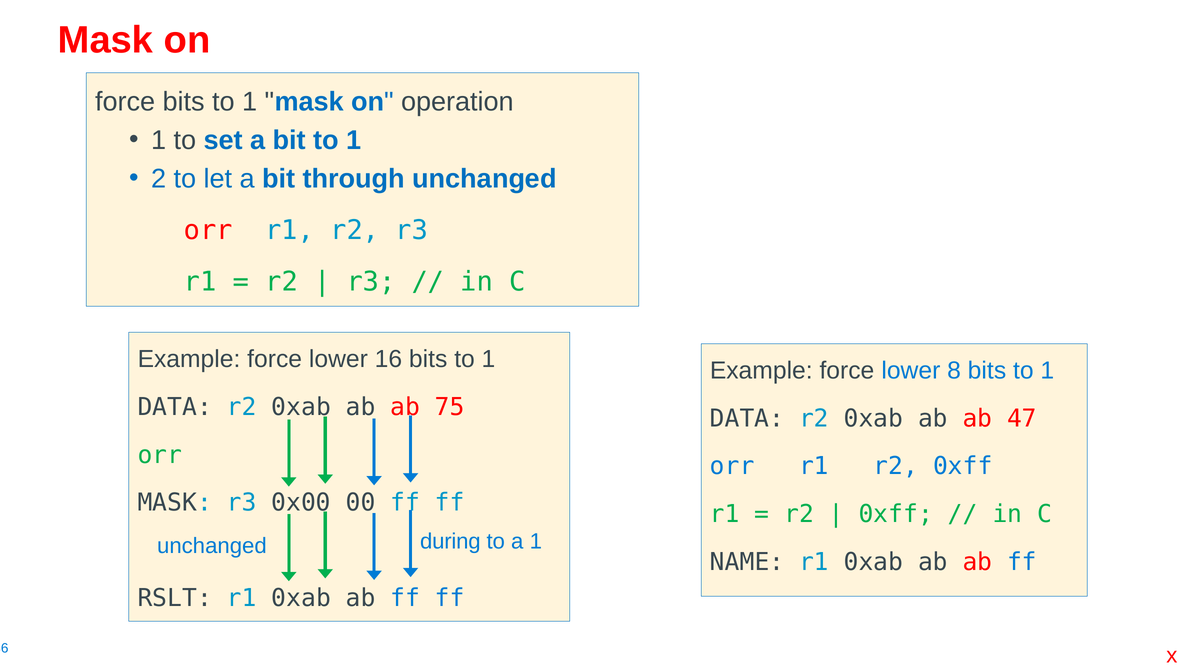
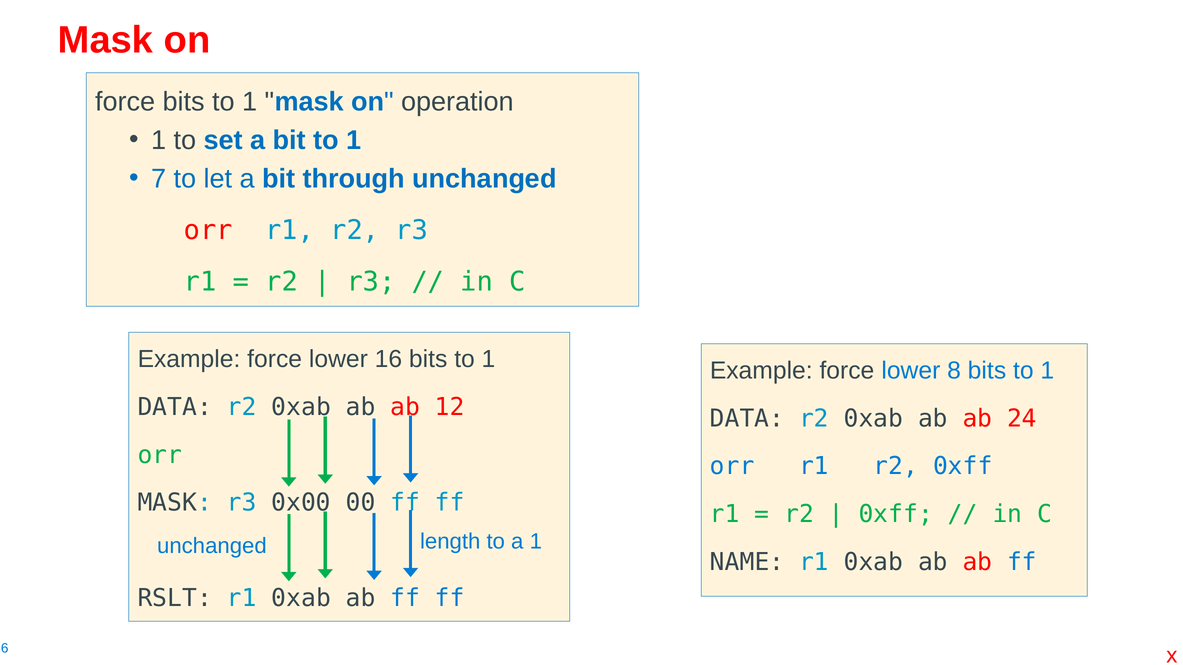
2: 2 -> 7
75: 75 -> 12
47: 47 -> 24
during: during -> length
